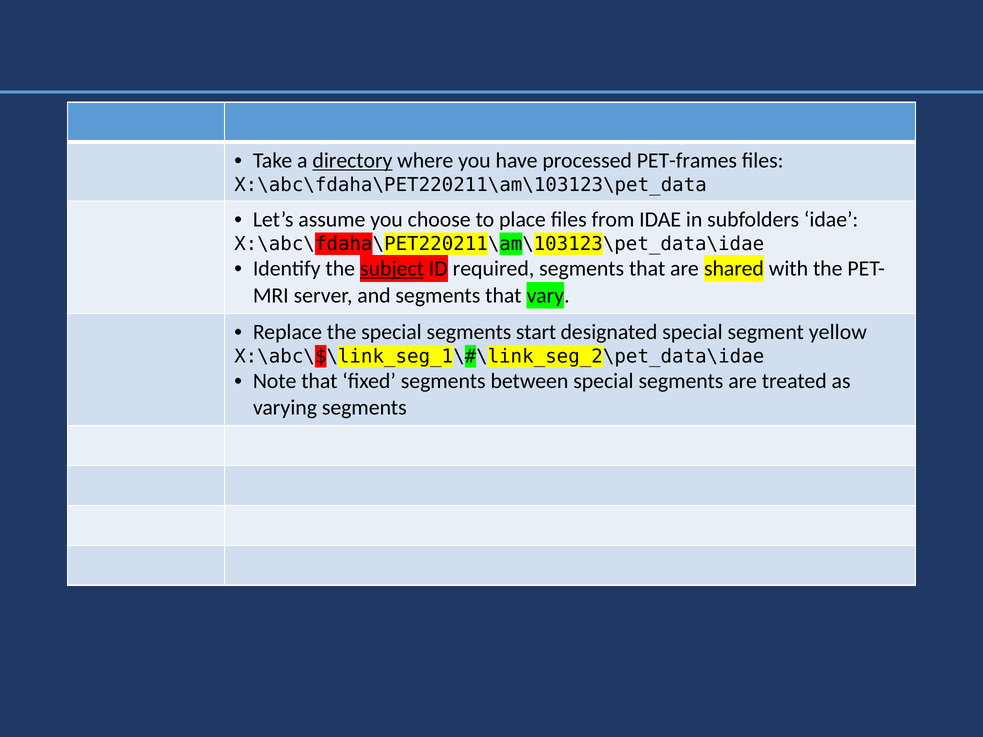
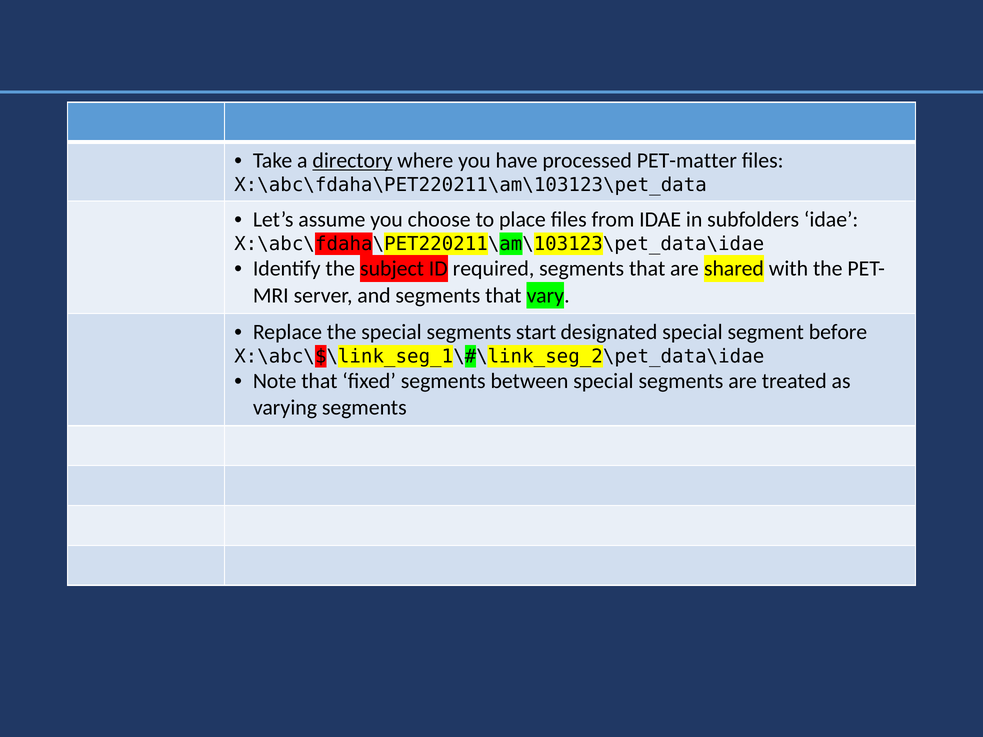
PET-frames: PET-frames -> PET-matter
subject underline: present -> none
yellow: yellow -> before
